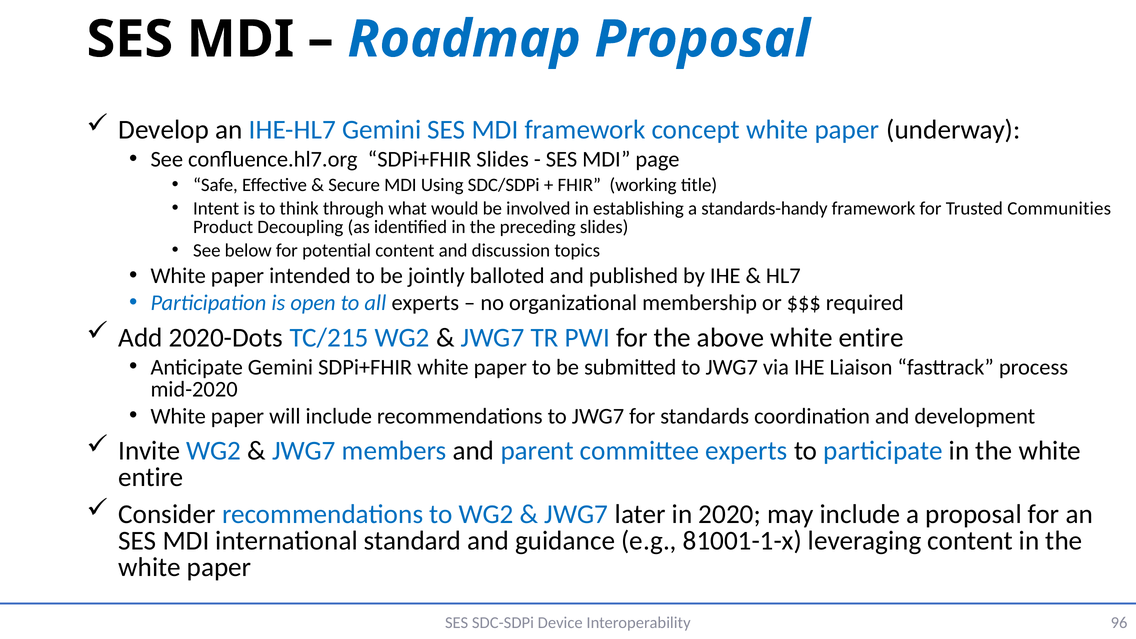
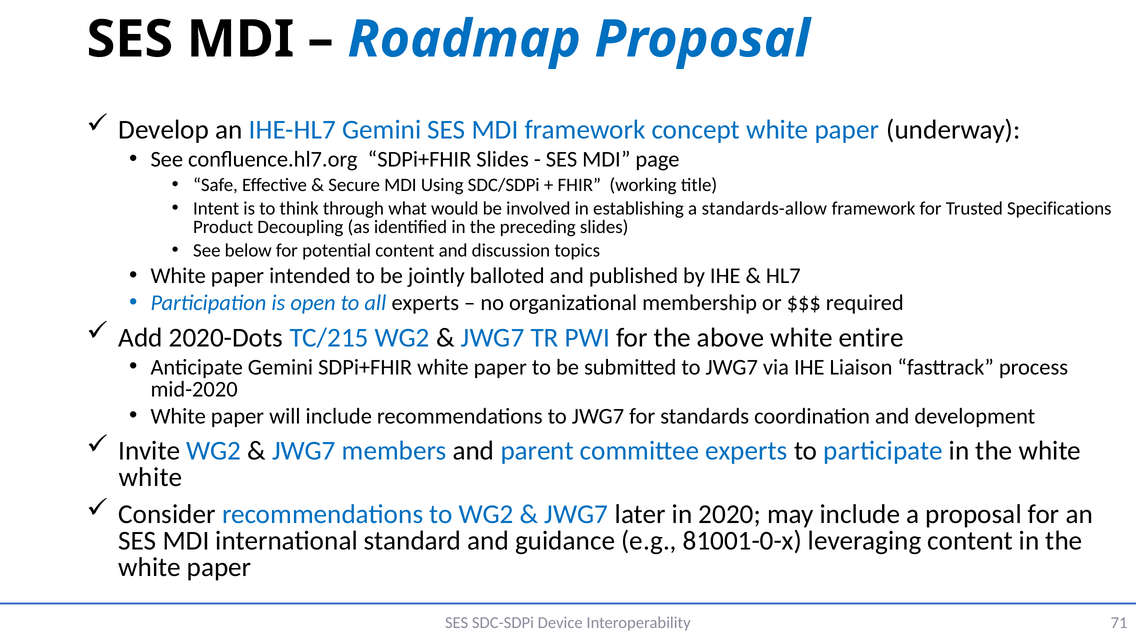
standards-handy: standards-handy -> standards-allow
Communities: Communities -> Specifications
entire at (151, 477): entire -> white
81001-1-x: 81001-1-x -> 81001-0-x
96: 96 -> 71
